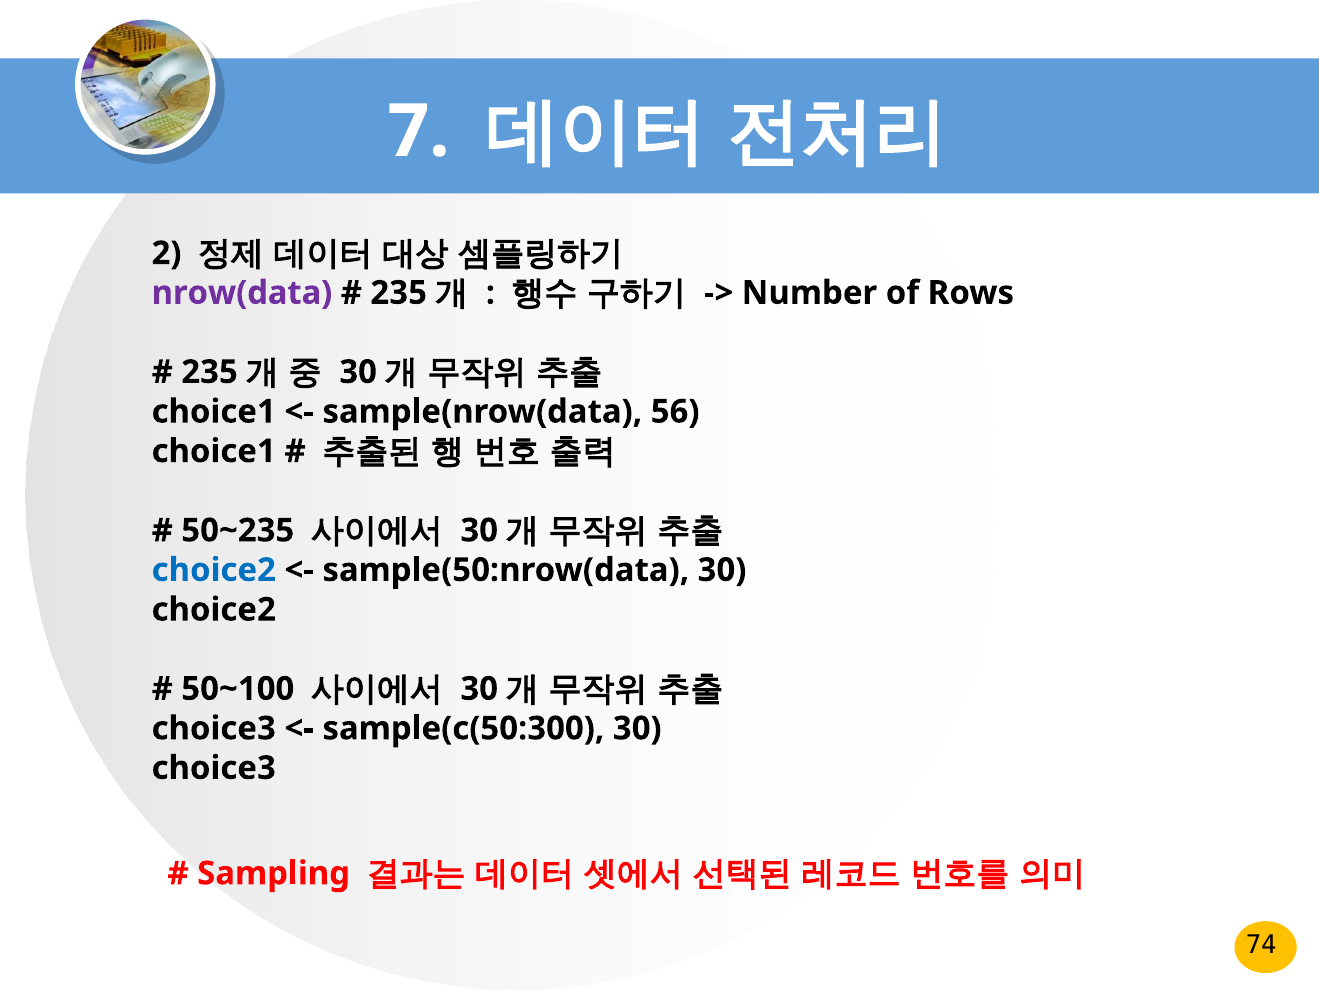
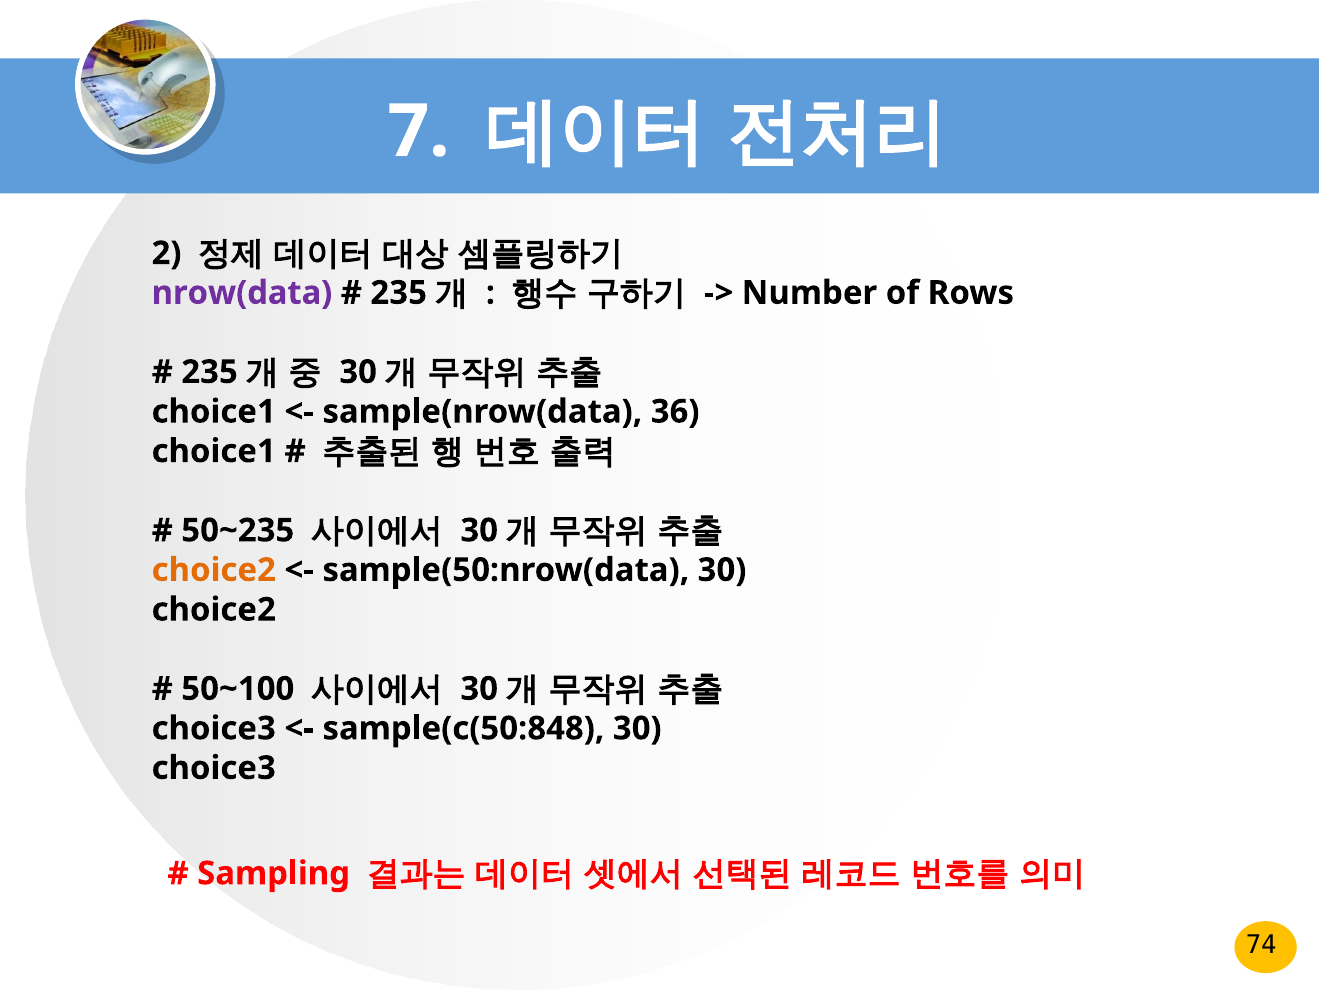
56: 56 -> 36
choice2 at (214, 570) colour: blue -> orange
sample(c(50:300: sample(c(50:300 -> sample(c(50:848
